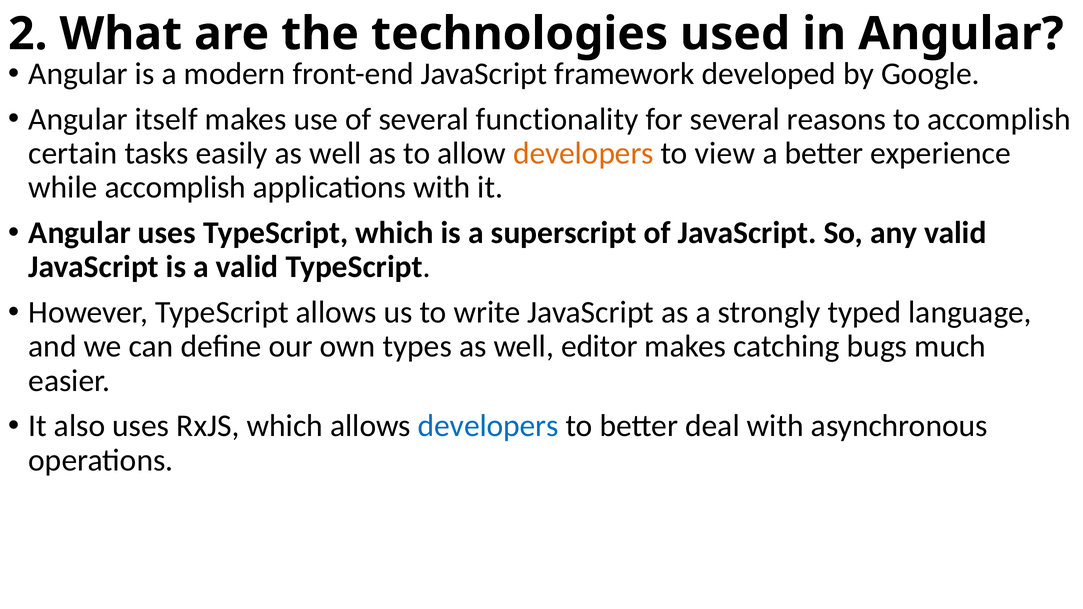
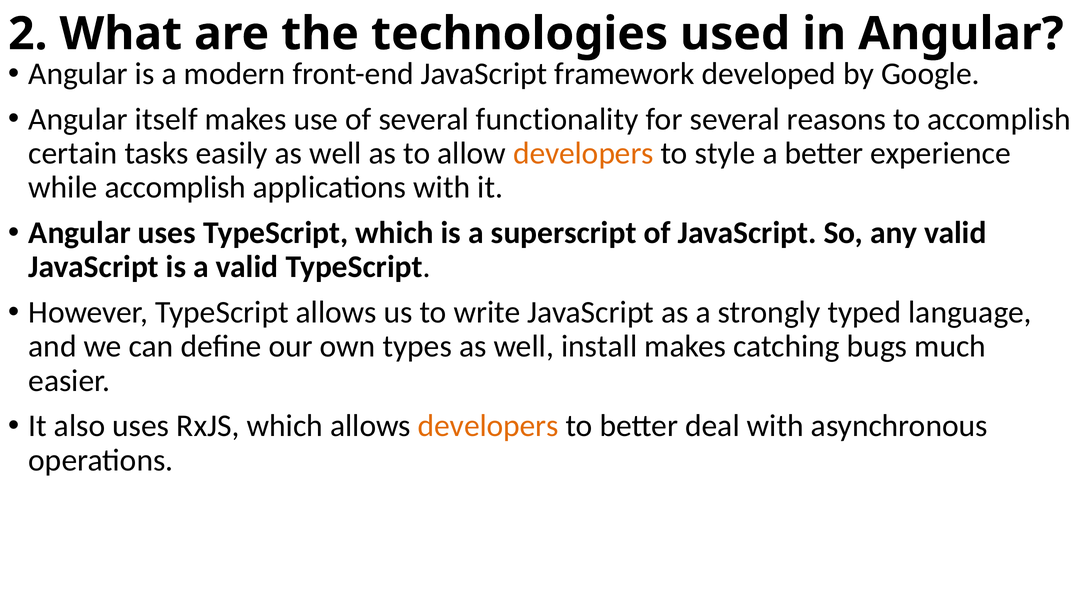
view: view -> style
editor: editor -> install
developers at (488, 426) colour: blue -> orange
